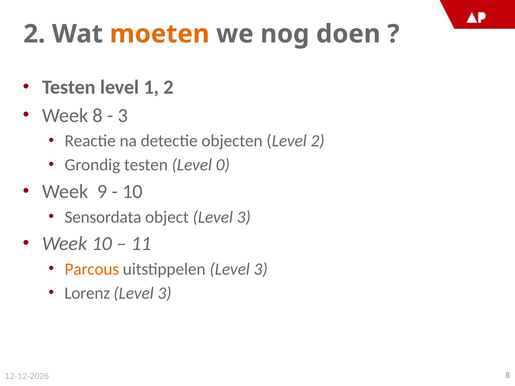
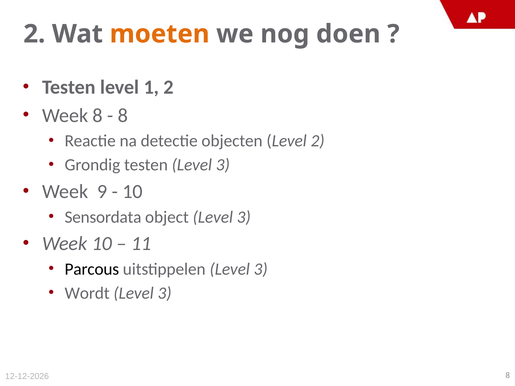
3 at (123, 116): 3 -> 8
testen Level 0: 0 -> 3
Parcous colour: orange -> black
Lorenz: Lorenz -> Wordt
